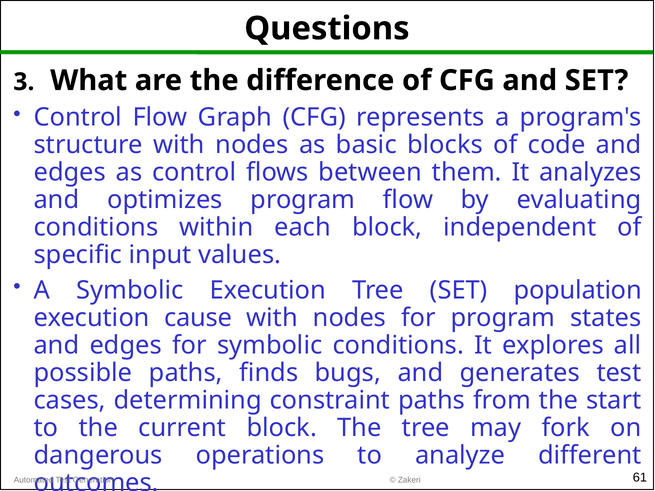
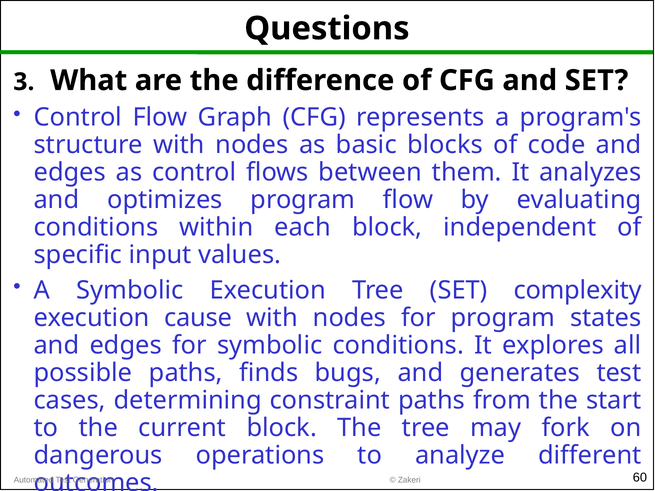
population: population -> complexity
61: 61 -> 60
